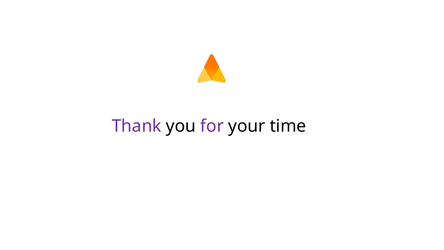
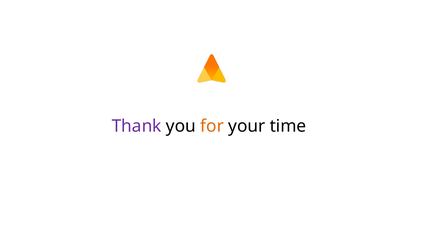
for colour: purple -> orange
